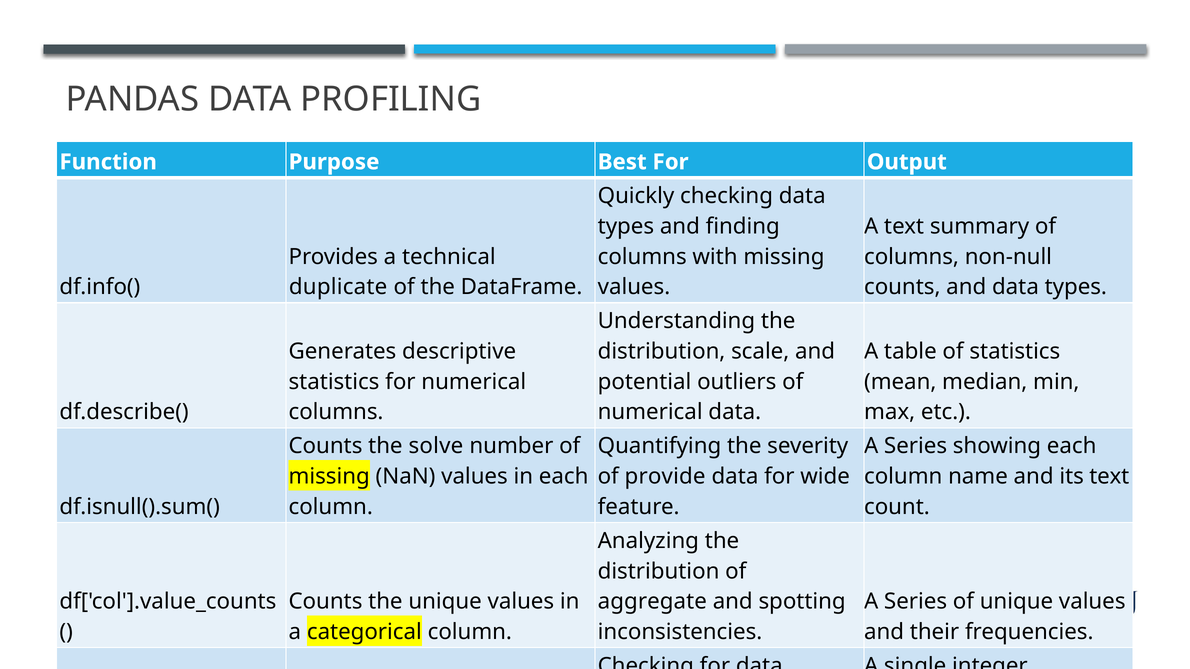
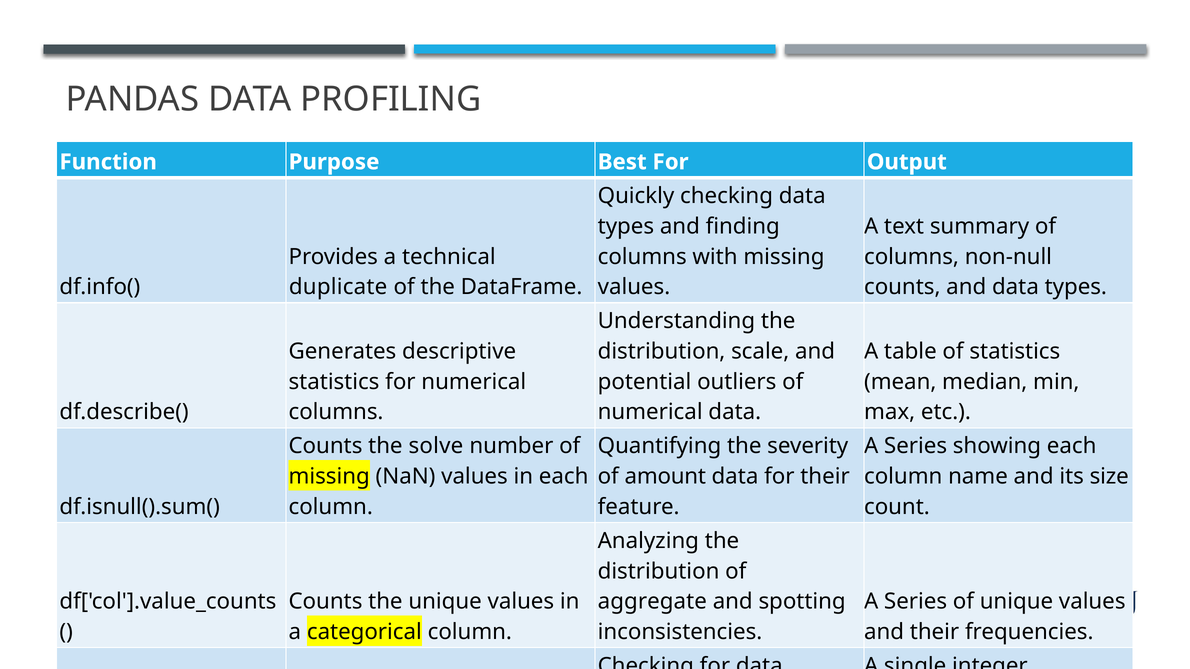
provide: provide -> amount
for wide: wide -> their
its text: text -> size
